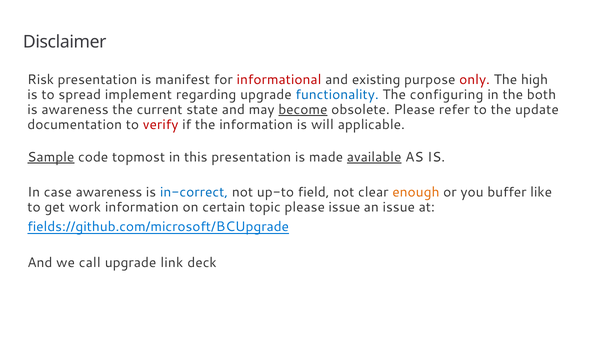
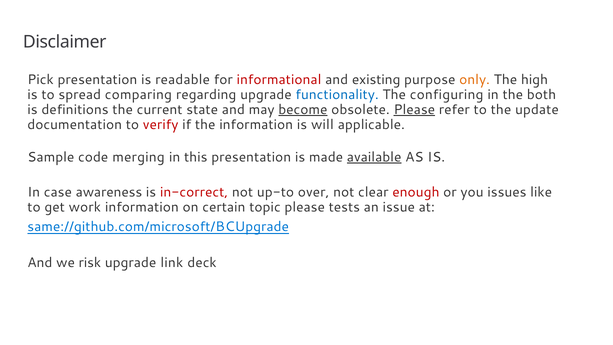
Risk: Risk -> Pick
manifest: manifest -> readable
only colour: red -> orange
implement: implement -> comparing
is awareness: awareness -> definitions
Please at (414, 110) underline: none -> present
Sample underline: present -> none
topmost: topmost -> merging
in-correct colour: blue -> red
field: field -> over
enough colour: orange -> red
buffer: buffer -> issues
please issue: issue -> tests
fields://github.com/microsoft/BCUpgrade: fields://github.com/microsoft/BCUpgrade -> same://github.com/microsoft/BCUpgrade
call: call -> risk
